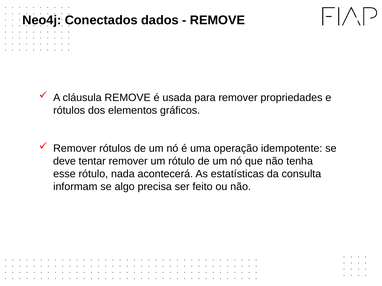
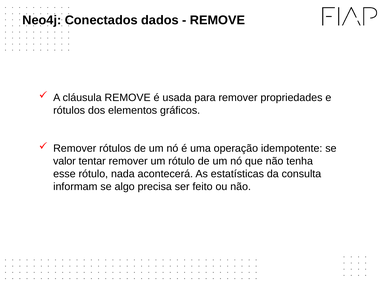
deve: deve -> valor
